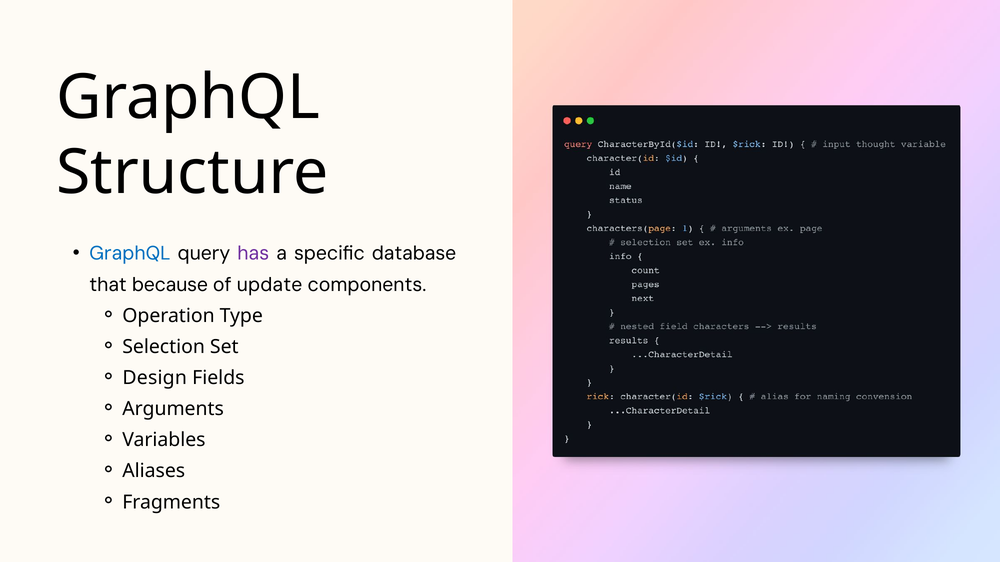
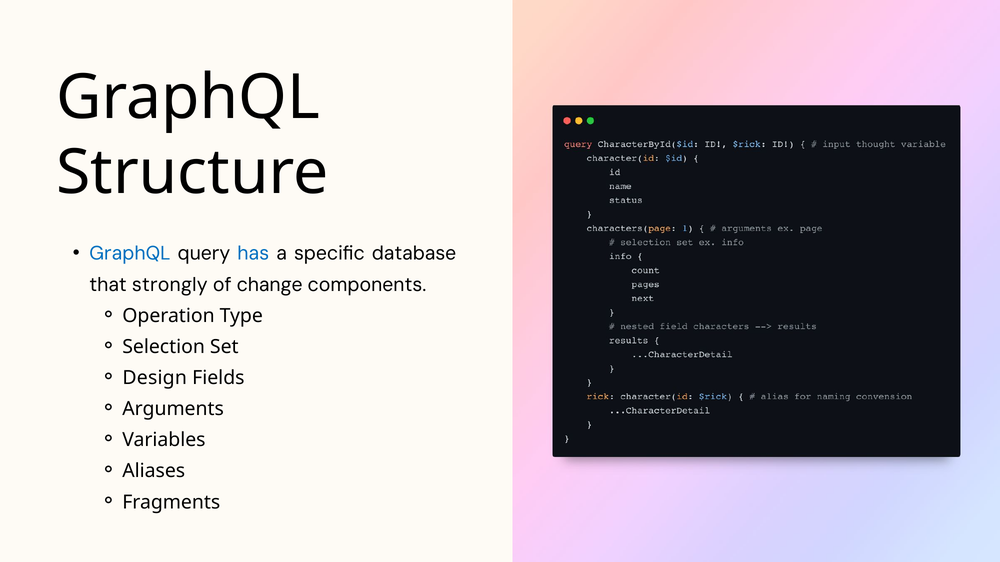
has colour: purple -> blue
because: because -> strongly
update: update -> change
